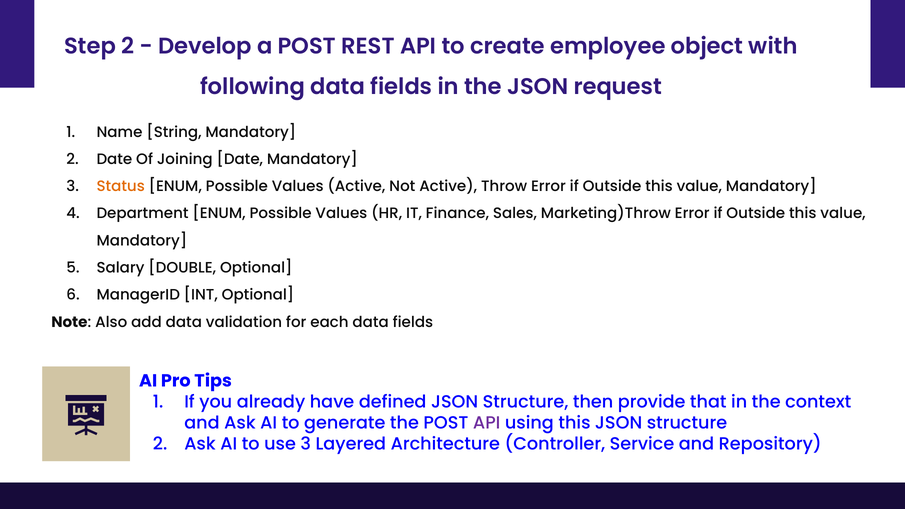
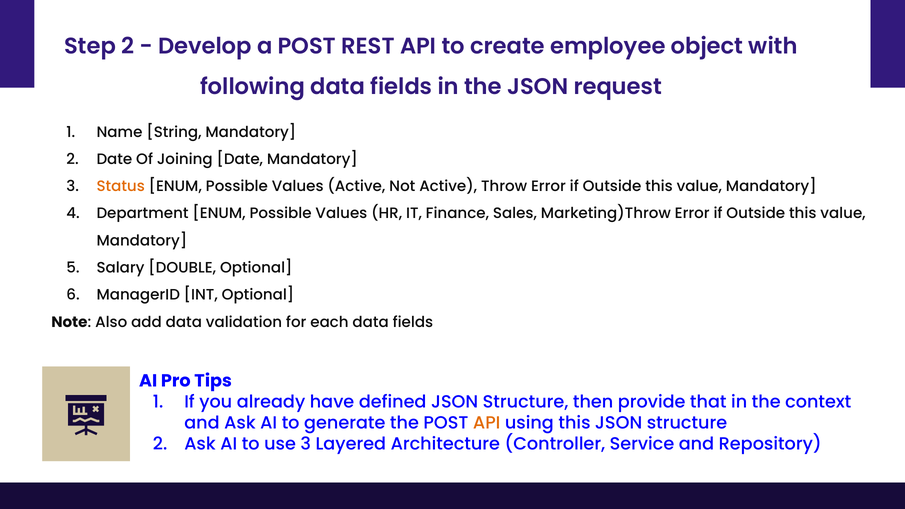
API at (487, 423) colour: purple -> orange
